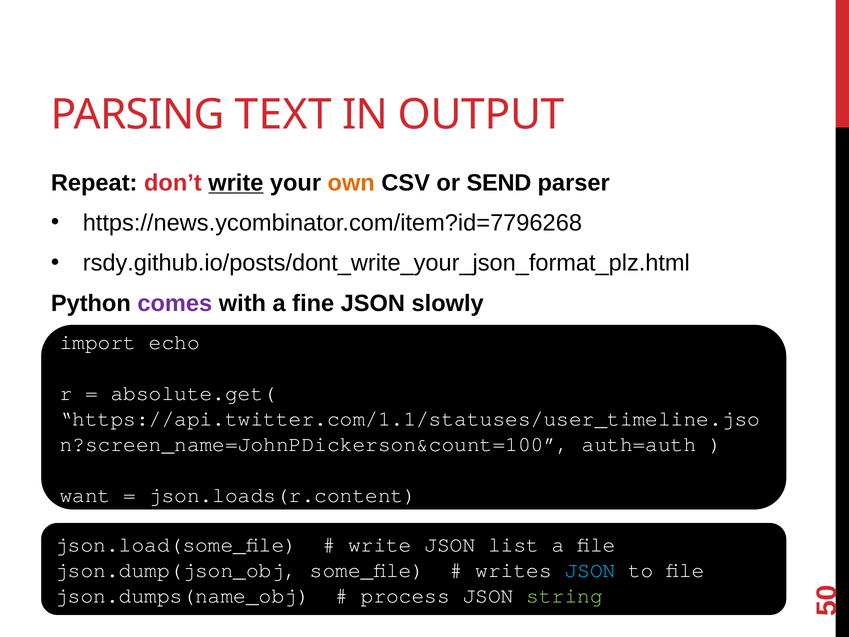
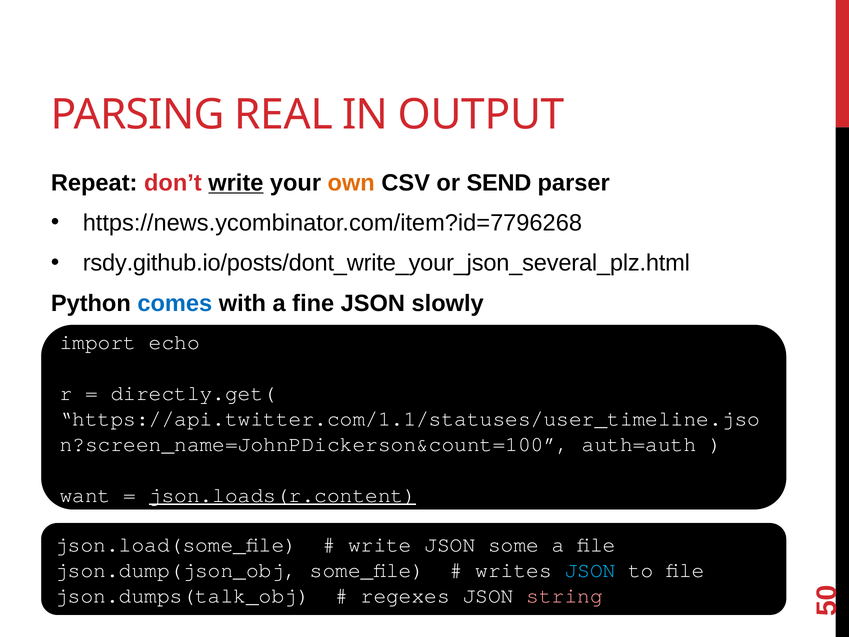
TEXT: TEXT -> REAL
rsdy.github.io/posts/dont_write_your_json_format_plz.html: rsdy.github.io/posts/dont_write_your_json_format_plz.html -> rsdy.github.io/posts/dont_write_your_json_several_plz.html
comes colour: purple -> blue
absolute.get(: absolute.get( -> directly.get(
json.loads(r.content underline: none -> present
list: list -> some
json.dumps(name_obj: json.dumps(name_obj -> json.dumps(talk_obj
process: process -> regexes
string colour: light green -> pink
